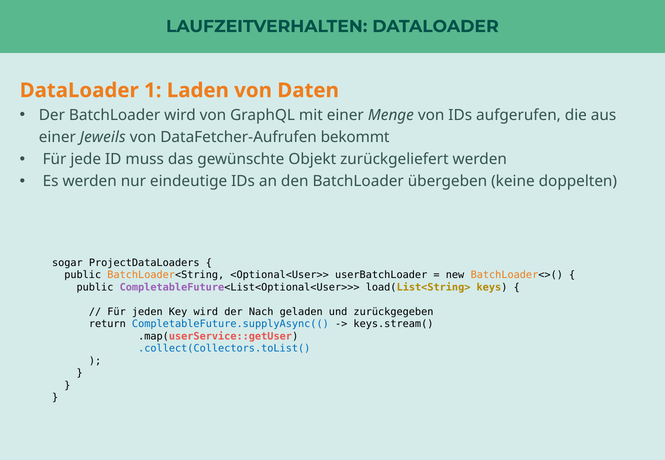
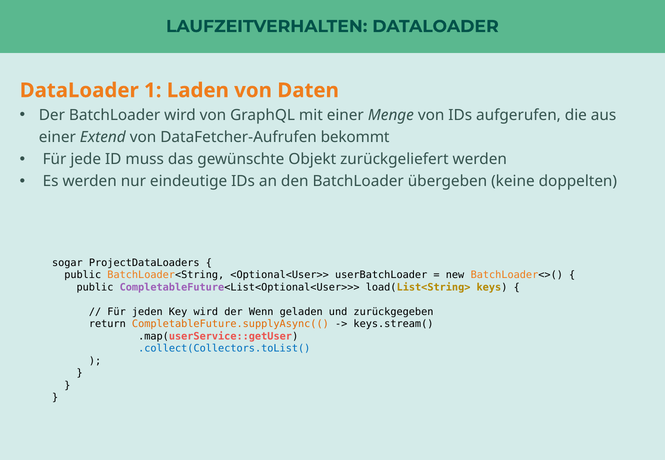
Jeweils: Jeweils -> Extend
Nach: Nach -> Wenn
CompletableFuture.supplyAsync(( colour: blue -> orange
